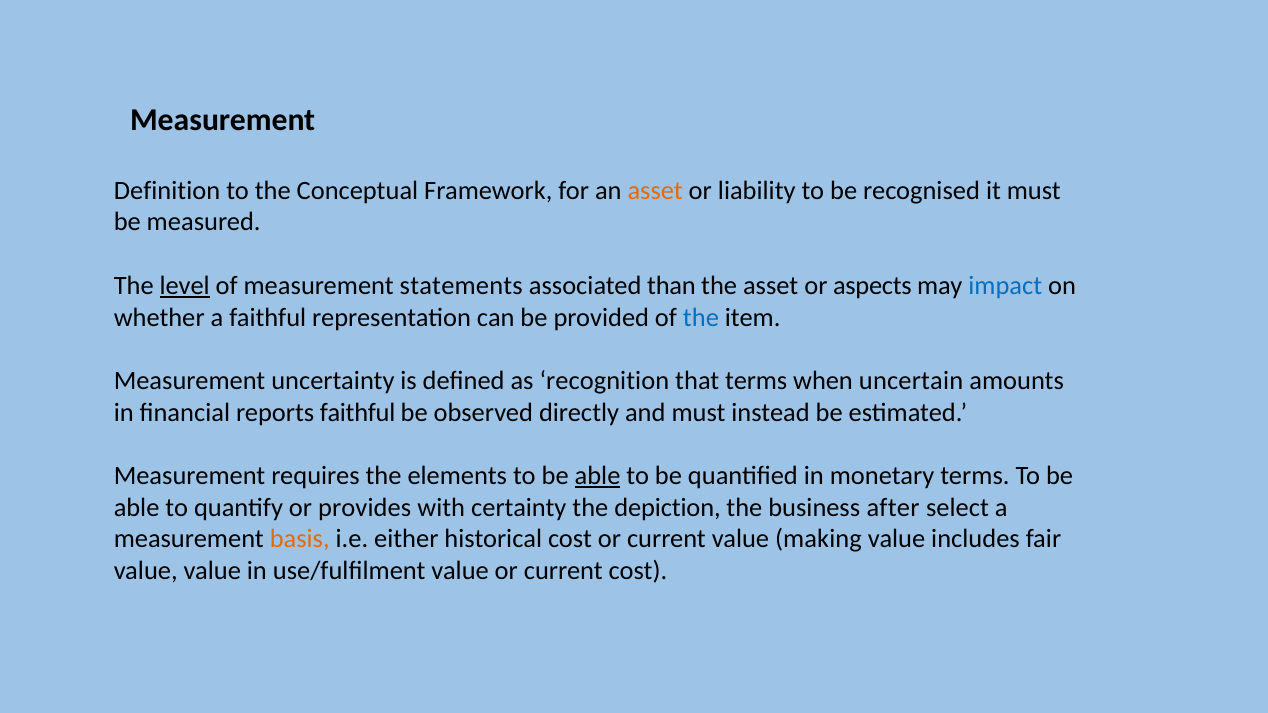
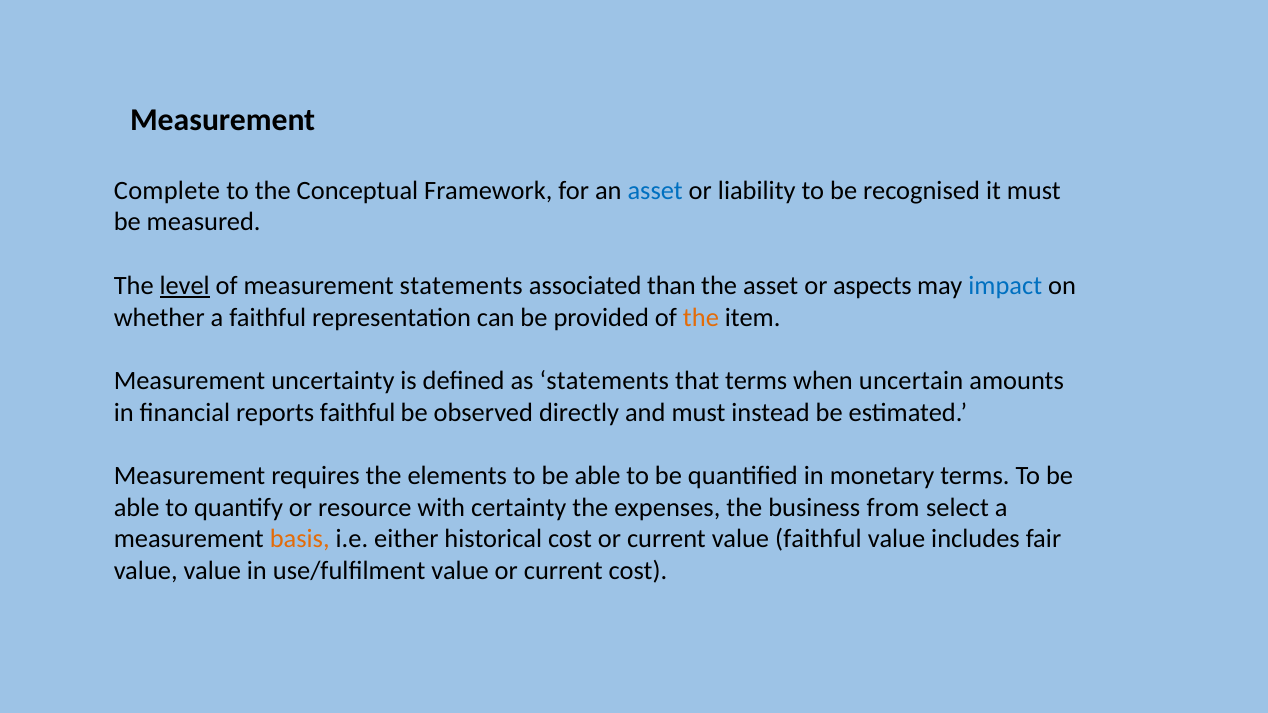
Definition: Definition -> Complete
asset at (655, 191) colour: orange -> blue
the at (701, 317) colour: blue -> orange
as recognition: recognition -> statements
able at (597, 476) underline: present -> none
provides: provides -> resource
depiction: depiction -> expenses
after: after -> from
value making: making -> faithful
